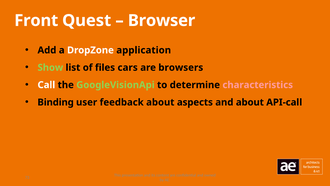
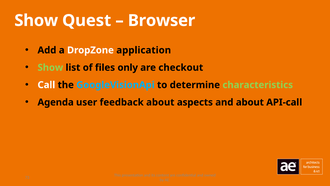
Front at (36, 20): Front -> Show
cars: cars -> only
browsers: browsers -> checkout
GoogleVisionApi colour: light green -> light blue
characteristics colour: pink -> light green
Binding: Binding -> Agenda
